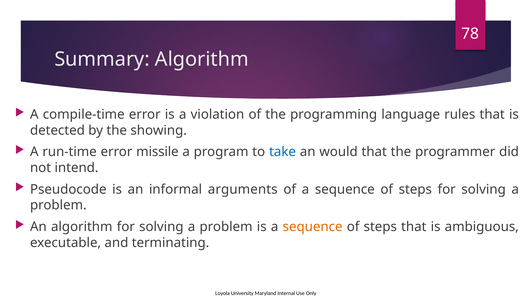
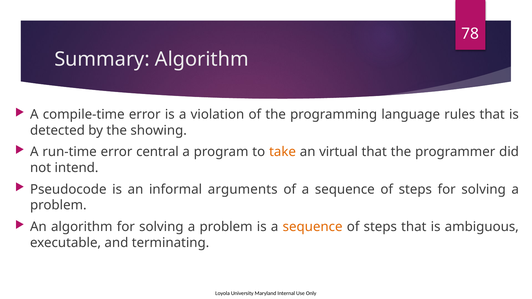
missile: missile -> central
take colour: blue -> orange
would: would -> virtual
